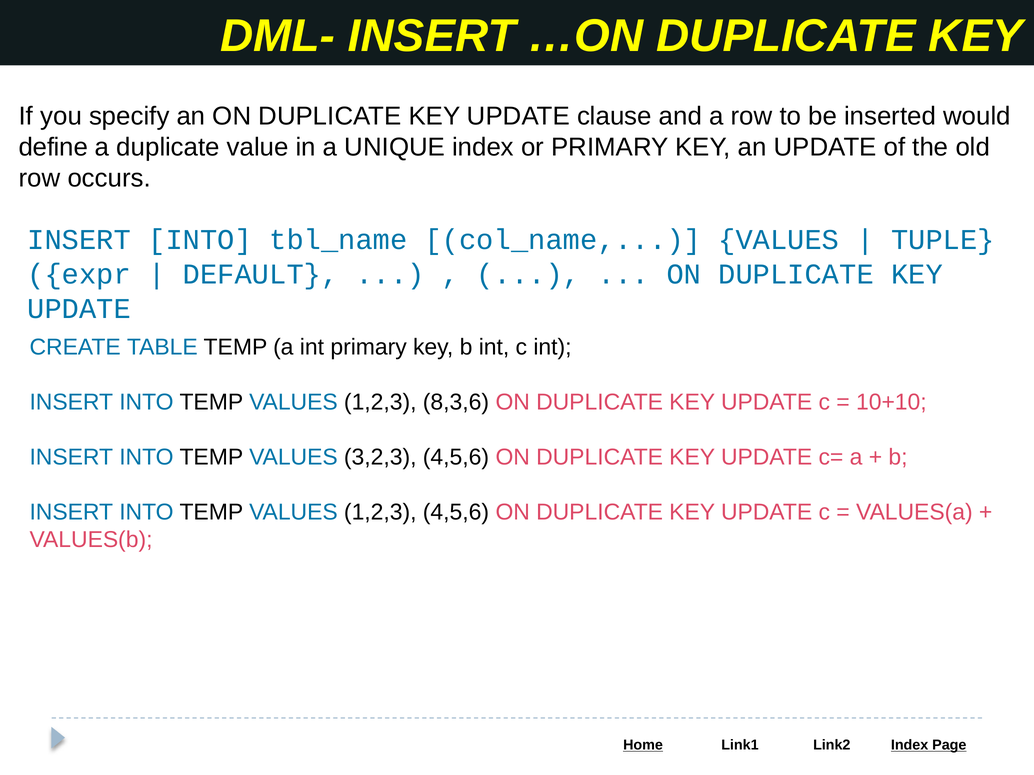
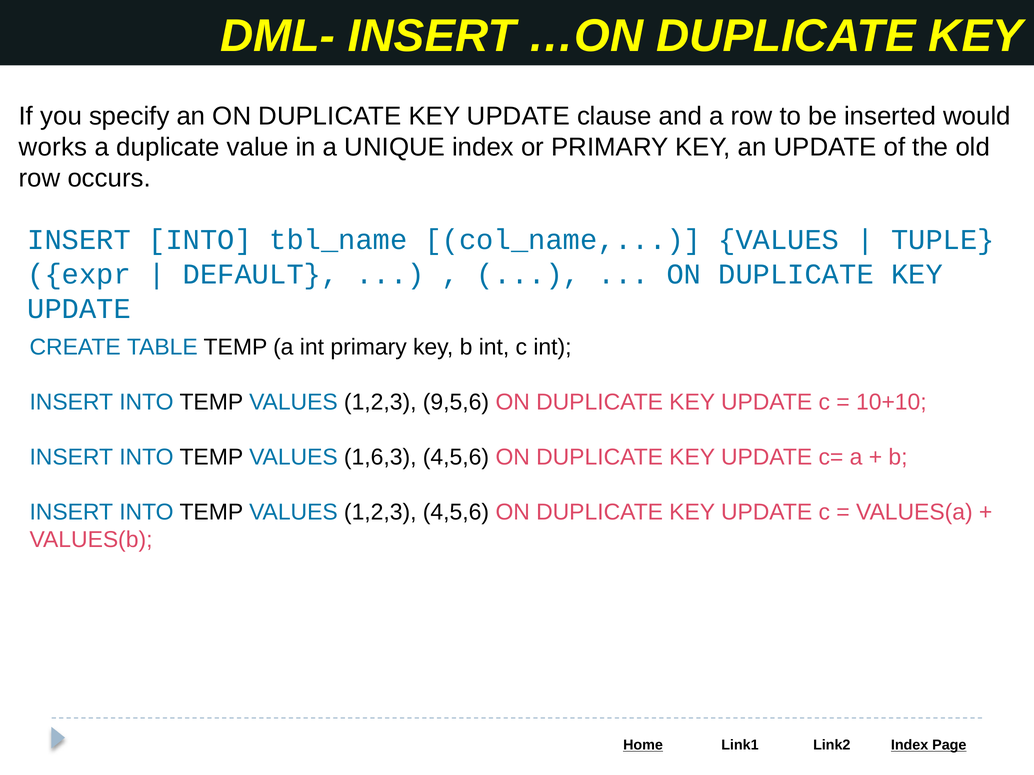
define: define -> works
8,3,6: 8,3,6 -> 9,5,6
3,2,3: 3,2,3 -> 1,6,3
